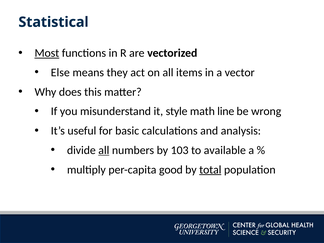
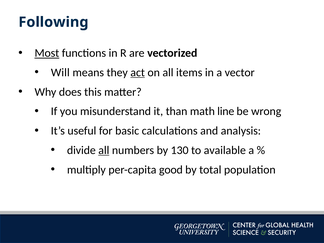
Statistical: Statistical -> Following
Else: Else -> Will
act underline: none -> present
style: style -> than
103: 103 -> 130
total underline: present -> none
